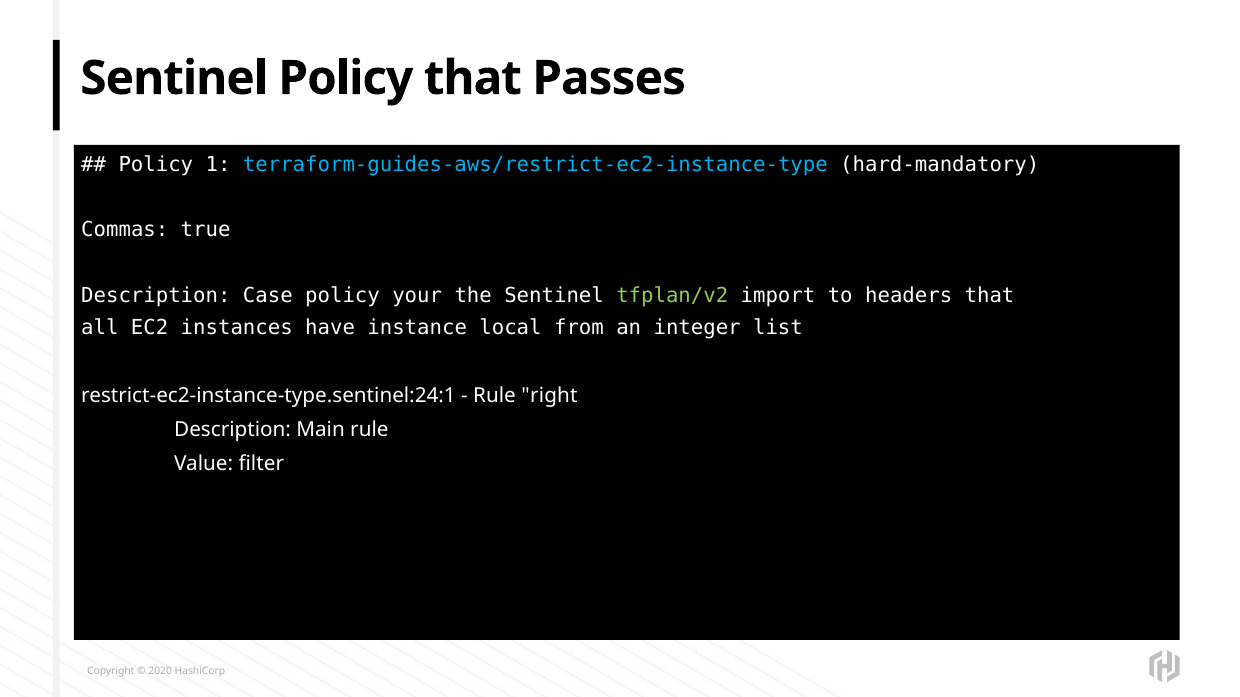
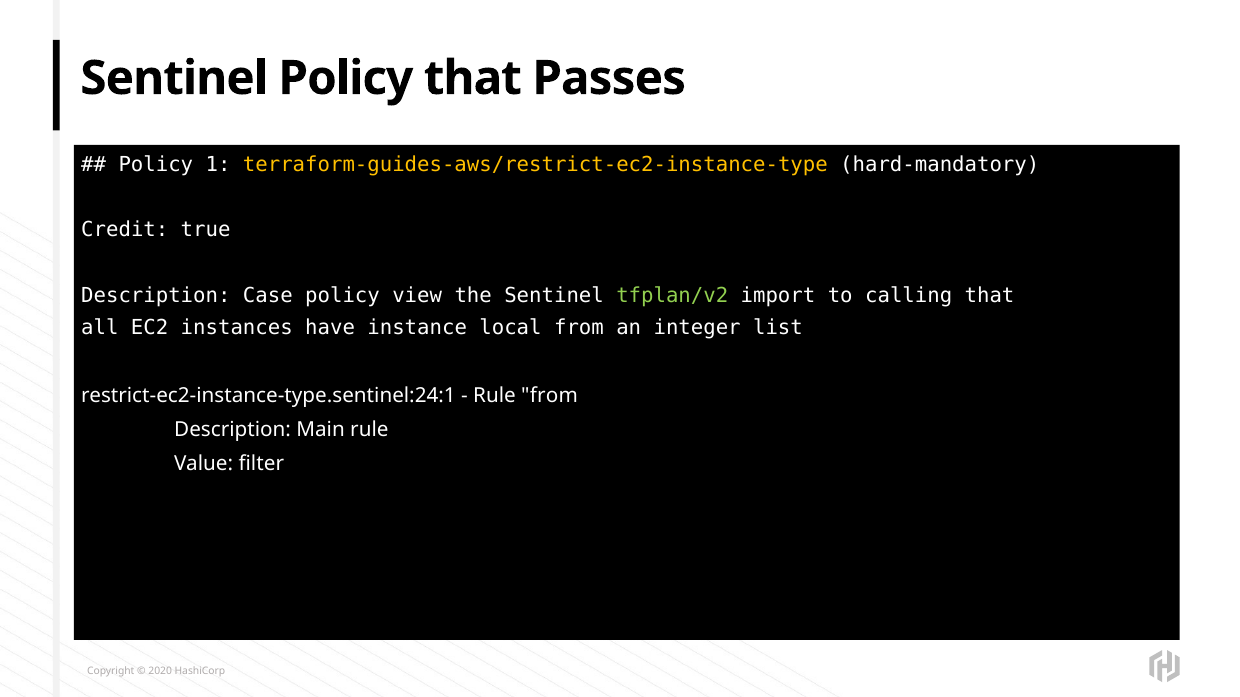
terraform-guides-aws/restrict-ec2-instance-type colour: light blue -> yellow
Commas: Commas -> Credit
your: your -> view
headers: headers -> calling
Rule right: right -> from
